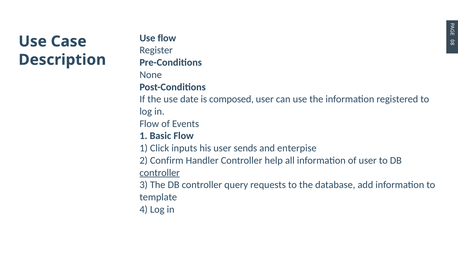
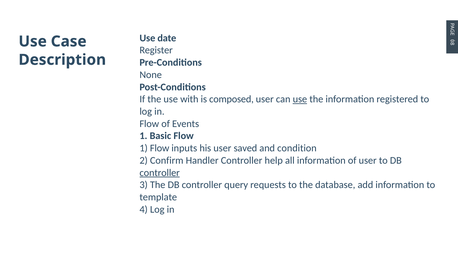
Use flow: flow -> date
date: date -> with
use at (300, 99) underline: none -> present
1 Click: Click -> Flow
sends: sends -> saved
enterpise: enterpise -> condition
